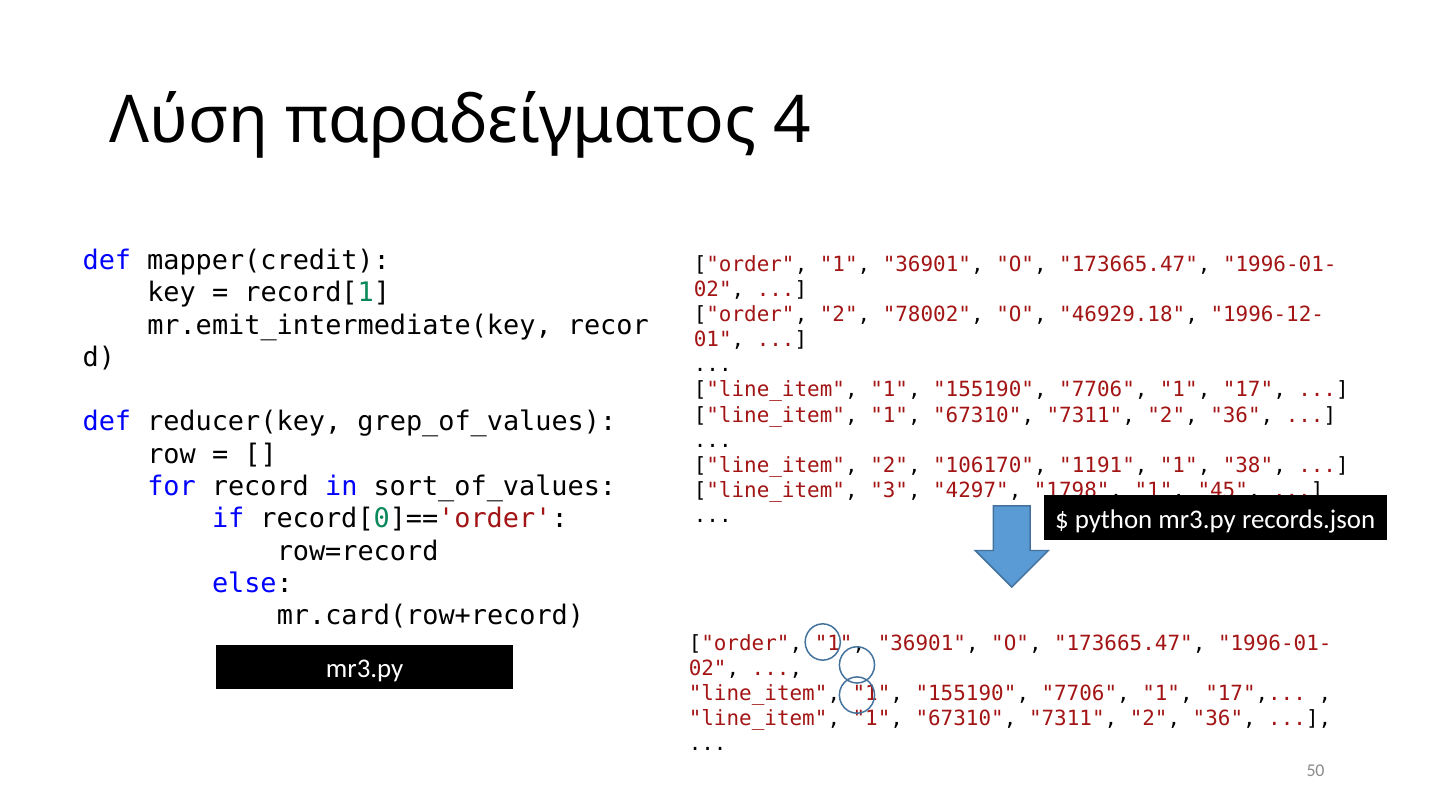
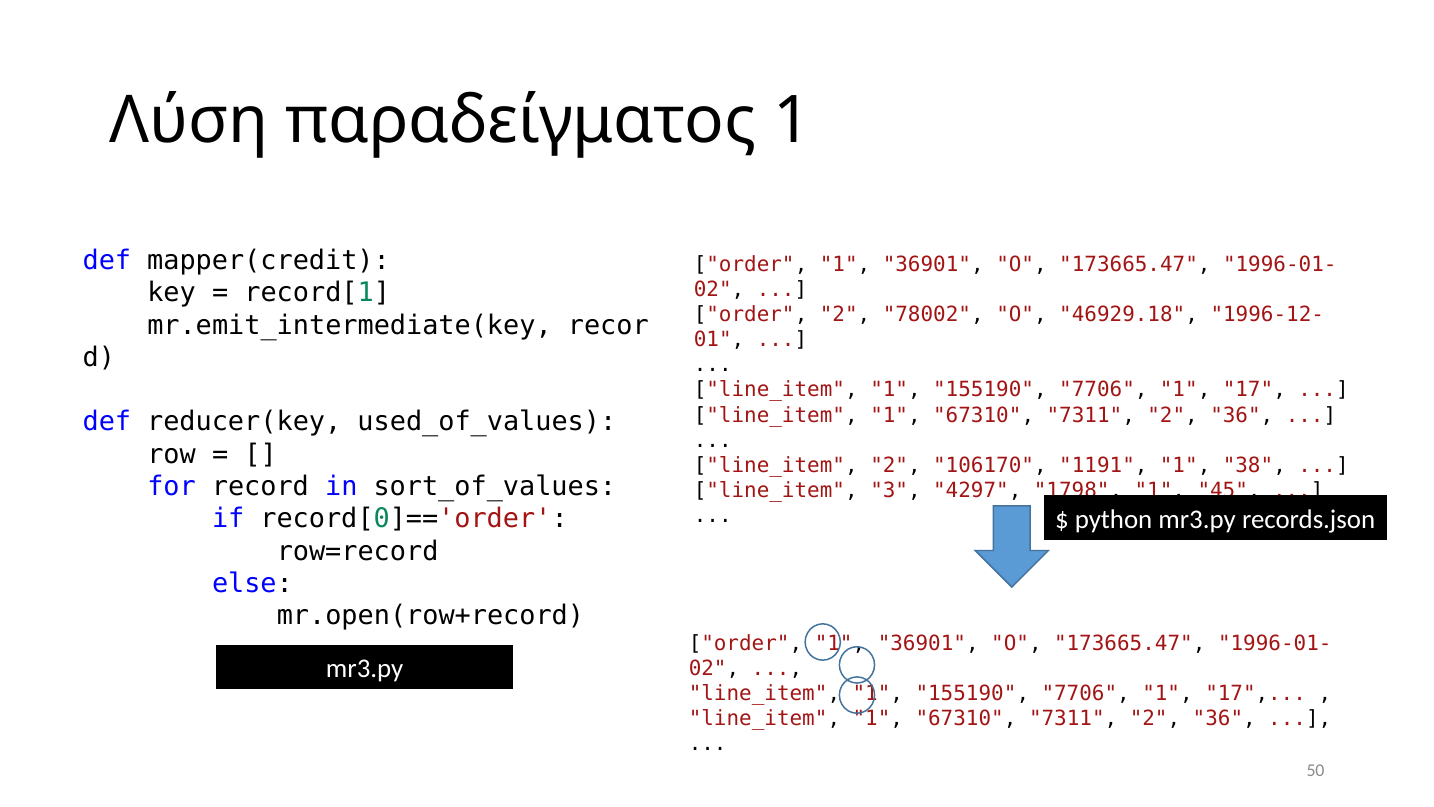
παραδείγματος 4: 4 -> 1
grep_of_values: grep_of_values -> used_of_values
mr.card(row+record: mr.card(row+record -> mr.open(row+record
